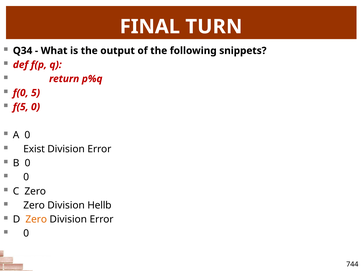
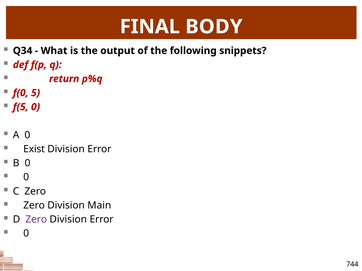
TURN: TURN -> BODY
Hellb: Hellb -> Main
Zero at (36, 220) colour: orange -> purple
